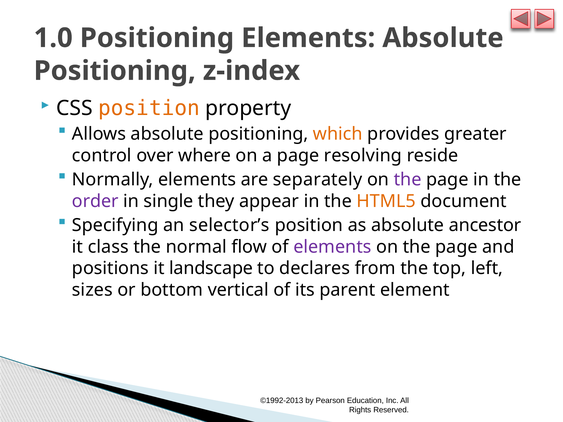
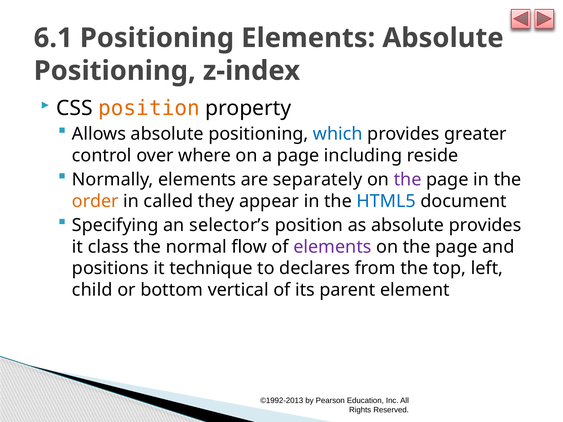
1.0: 1.0 -> 6.1
which colour: orange -> blue
resolving: resolving -> including
order colour: purple -> orange
single: single -> called
HTML5 colour: orange -> blue
absolute ancestor: ancestor -> provides
landscape: landscape -> technique
sizes: sizes -> child
